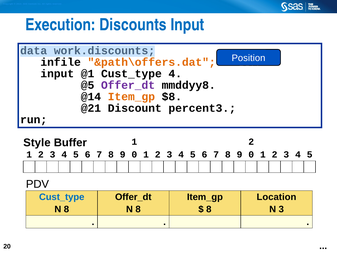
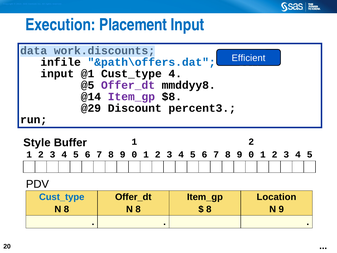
Discounts: Discounts -> Placement
Position: Position -> Efficient
&path\offers.dat colour: orange -> blue
Item_gp at (131, 97) colour: orange -> purple
@21: @21 -> @29
N 3: 3 -> 9
